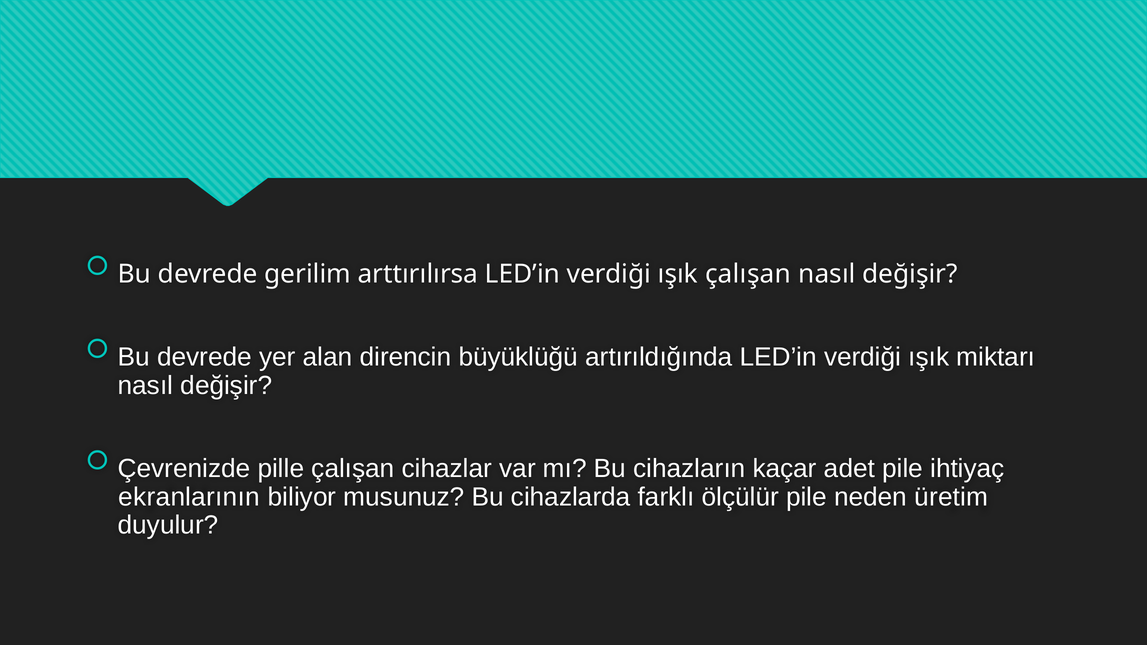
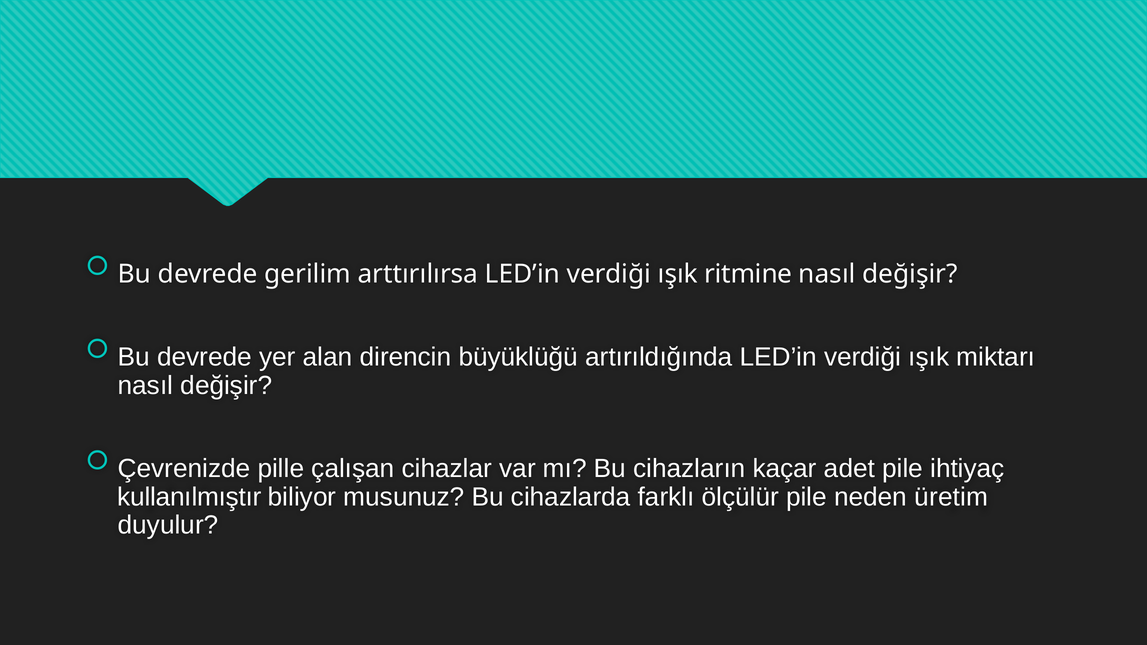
ışık çalışan: çalışan -> ritmine
ekranlarının: ekranlarının -> kullanılmıştır
